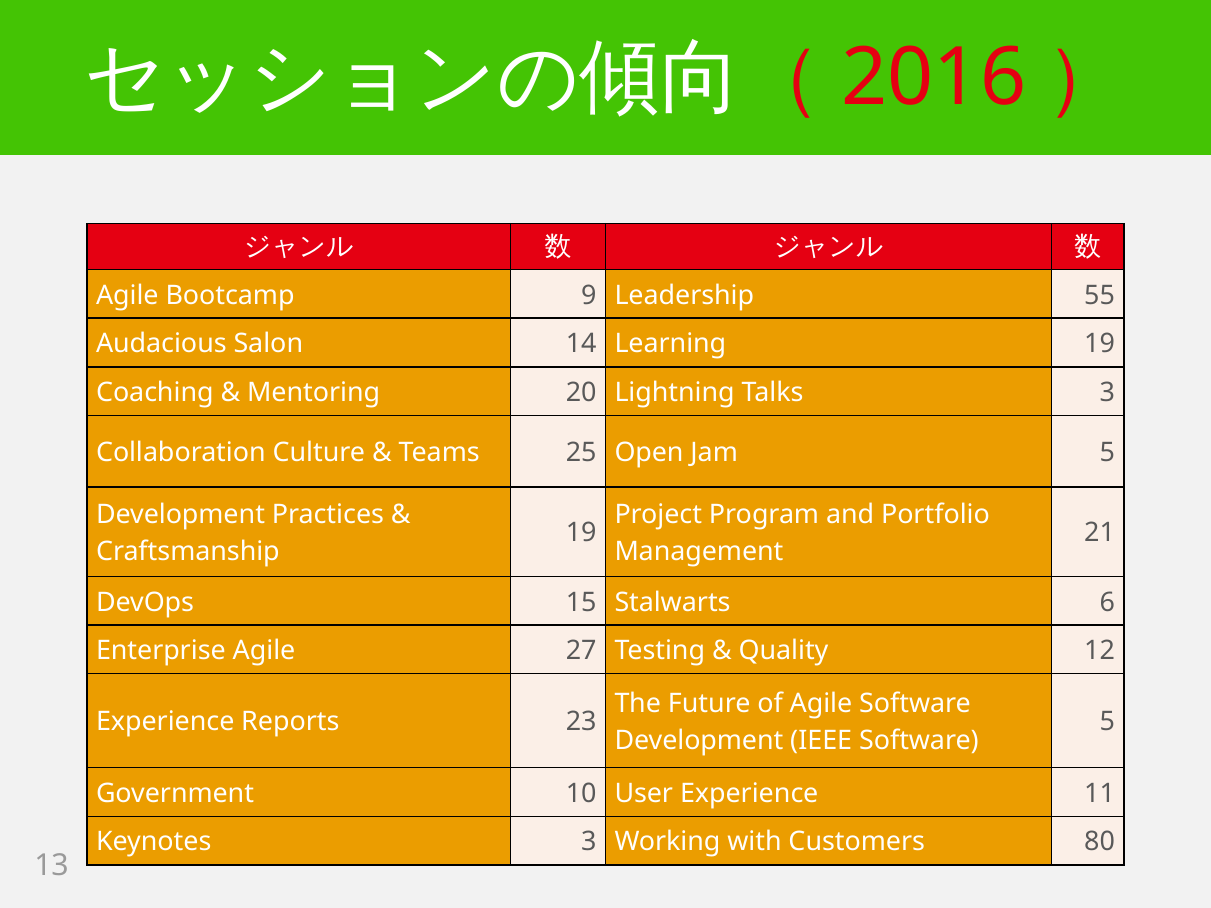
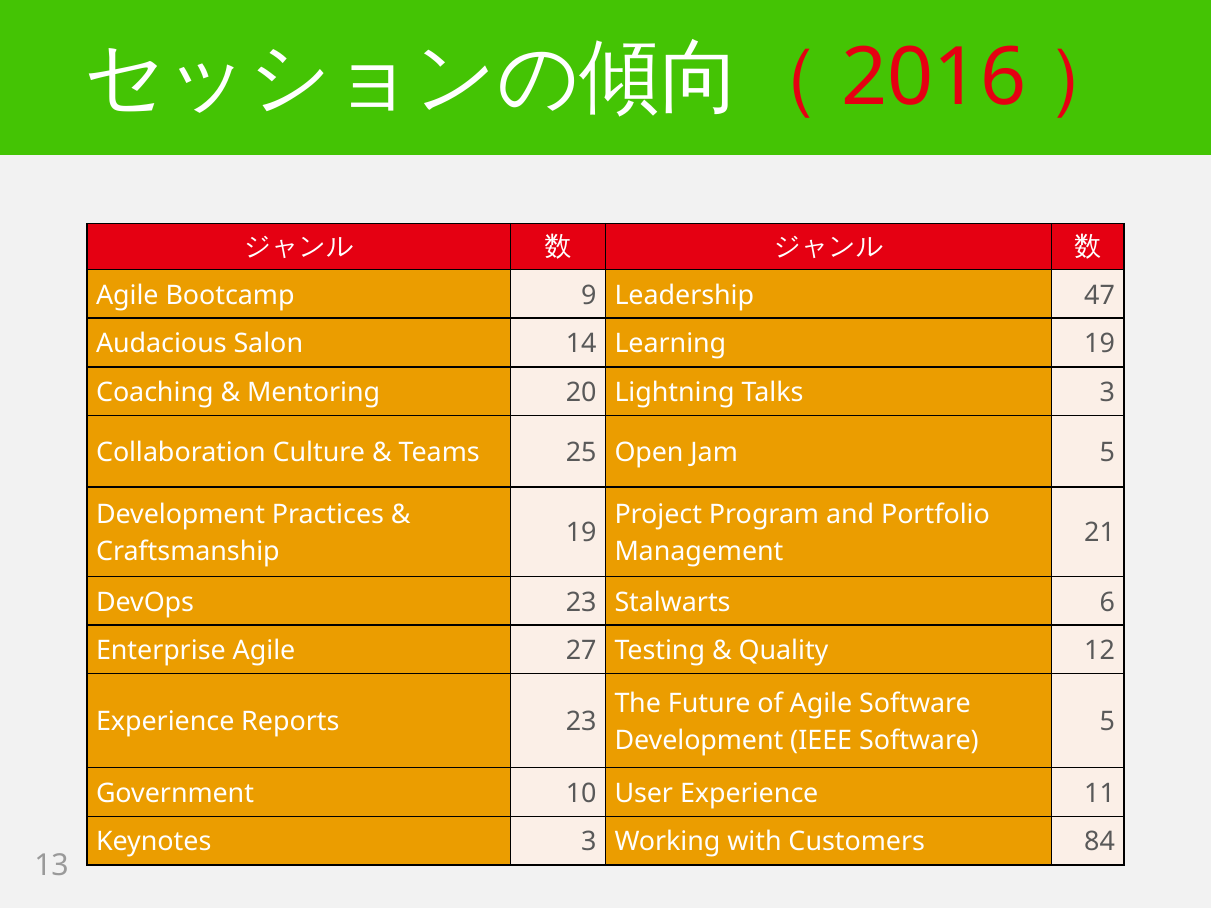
55: 55 -> 47
DevOps 15: 15 -> 23
80: 80 -> 84
